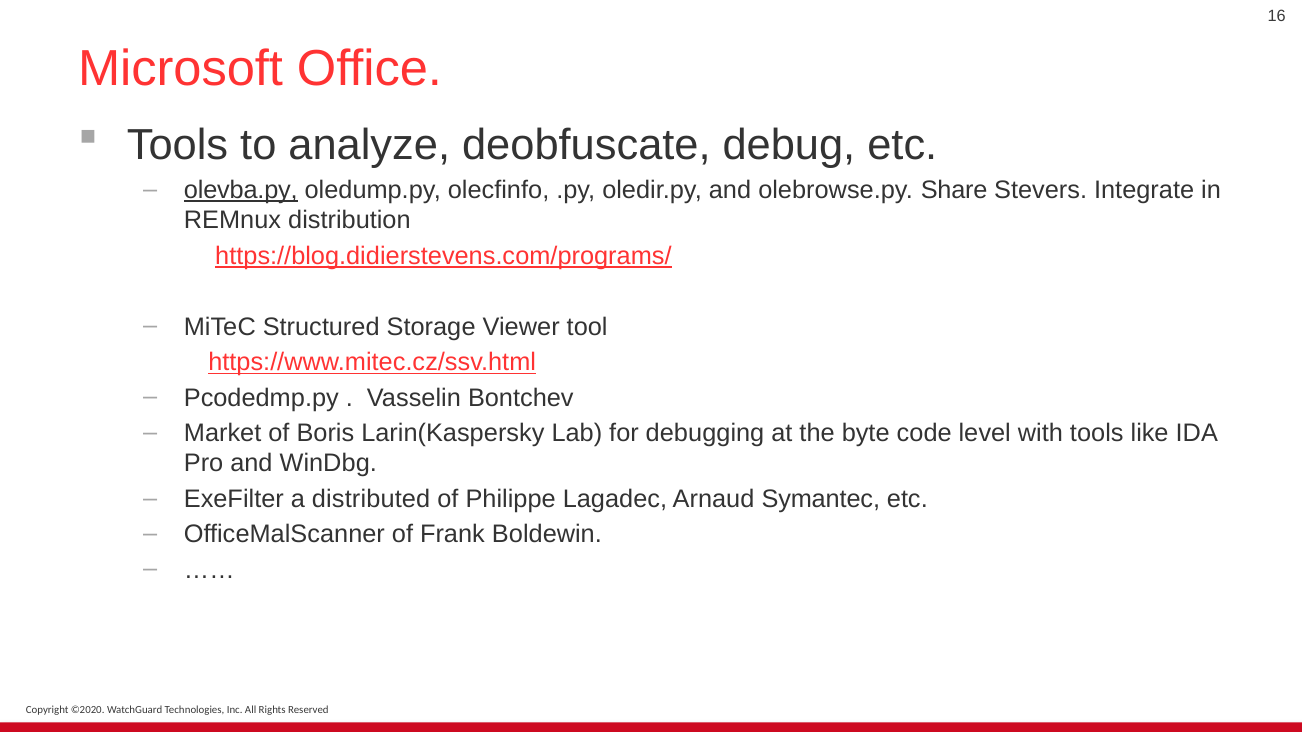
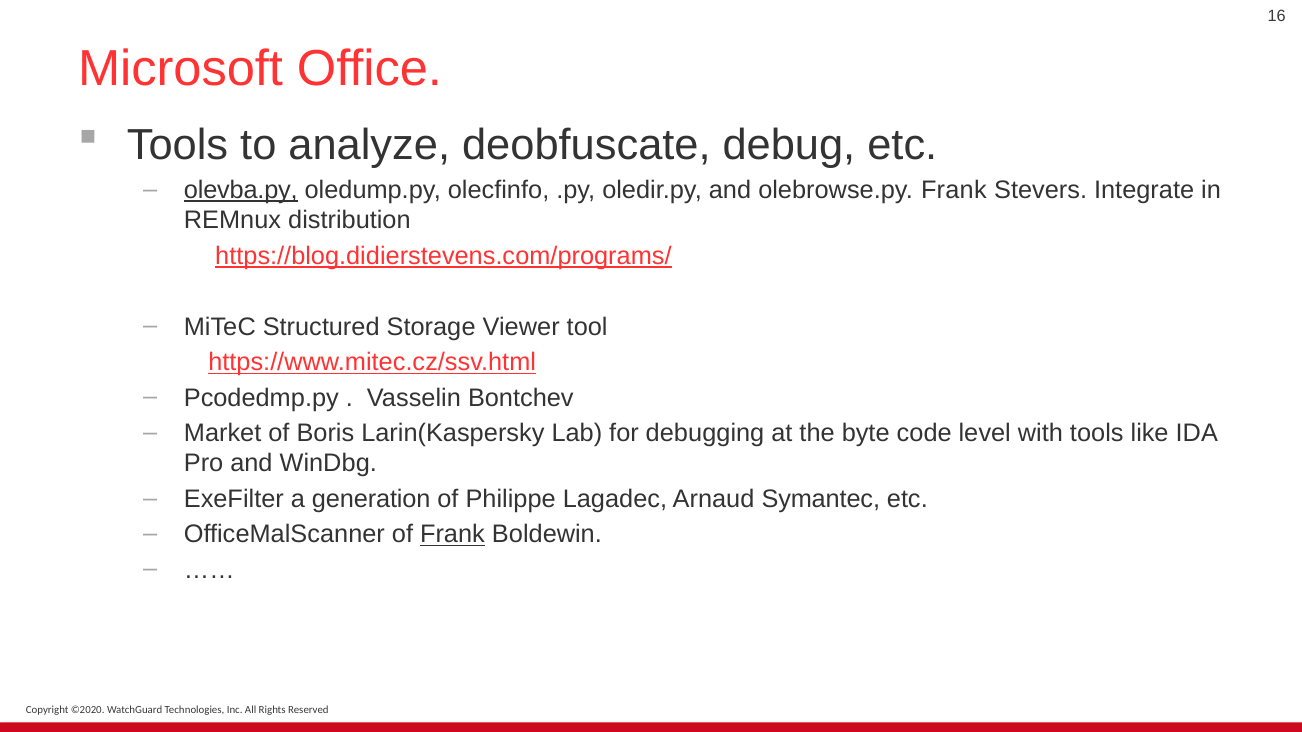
olebrowse.py Share: Share -> Frank
distributed: distributed -> generation
Frank at (452, 535) underline: none -> present
